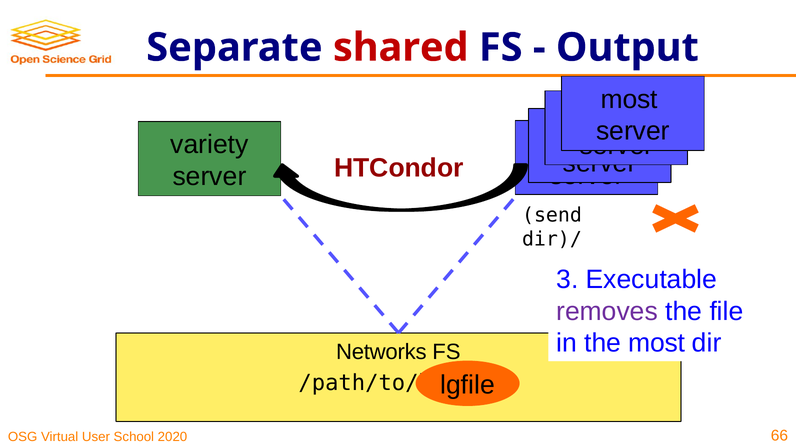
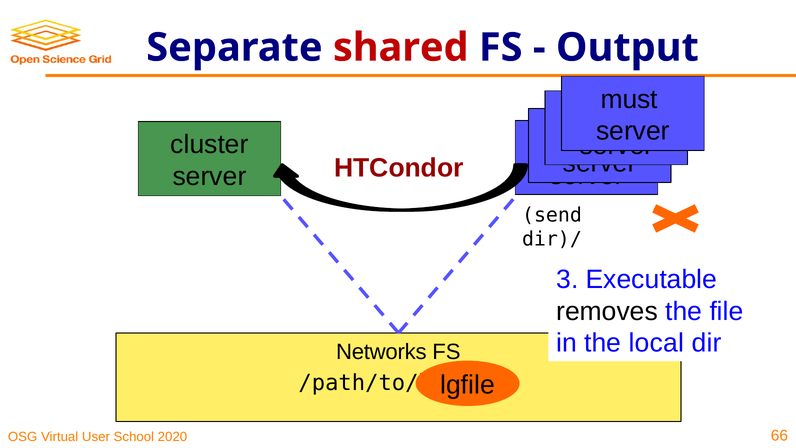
most at (629, 99): most -> must
variety: variety -> cluster
removes colour: purple -> black
the most: most -> local
